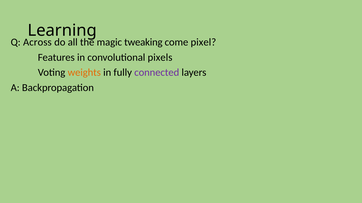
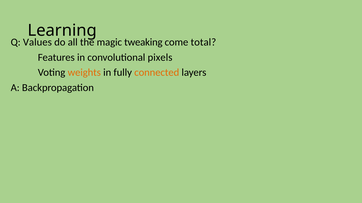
Across: Across -> Values
pixel: pixel -> total
connected colour: purple -> orange
